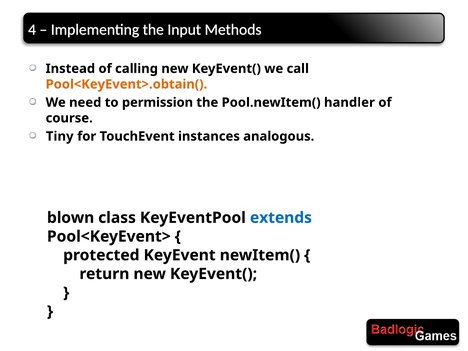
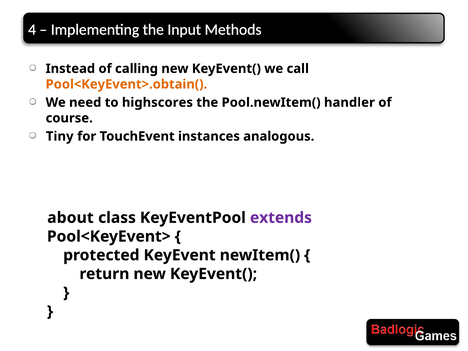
permission: permission -> highscores
blown: blown -> about
extends colour: blue -> purple
